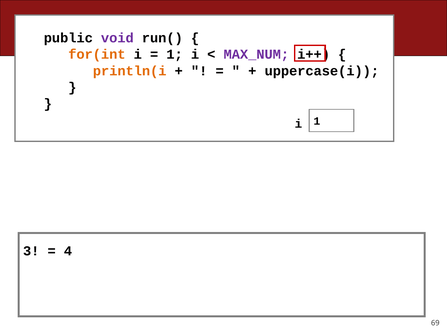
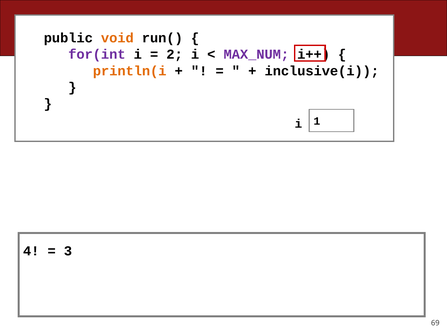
void colour: purple -> orange
for(int colour: orange -> purple
1 at (175, 55): 1 -> 2
uppercase(i: uppercase(i -> inclusive(i
3: 3 -> 4
4: 4 -> 3
